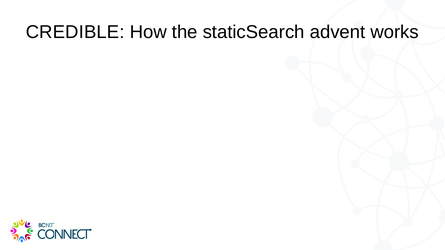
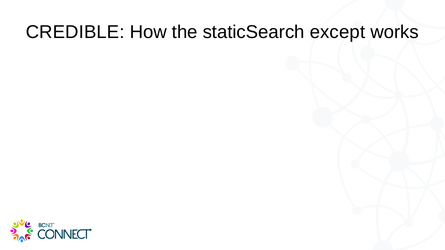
advent: advent -> except
